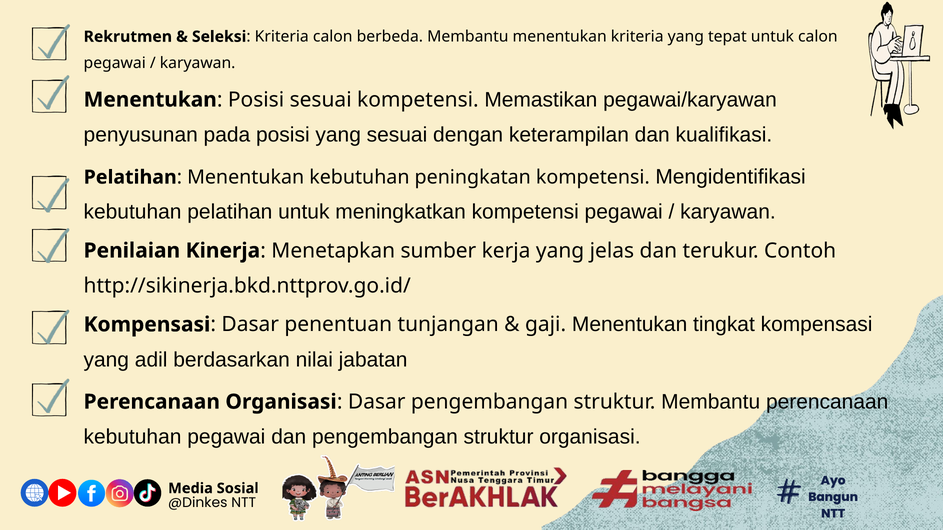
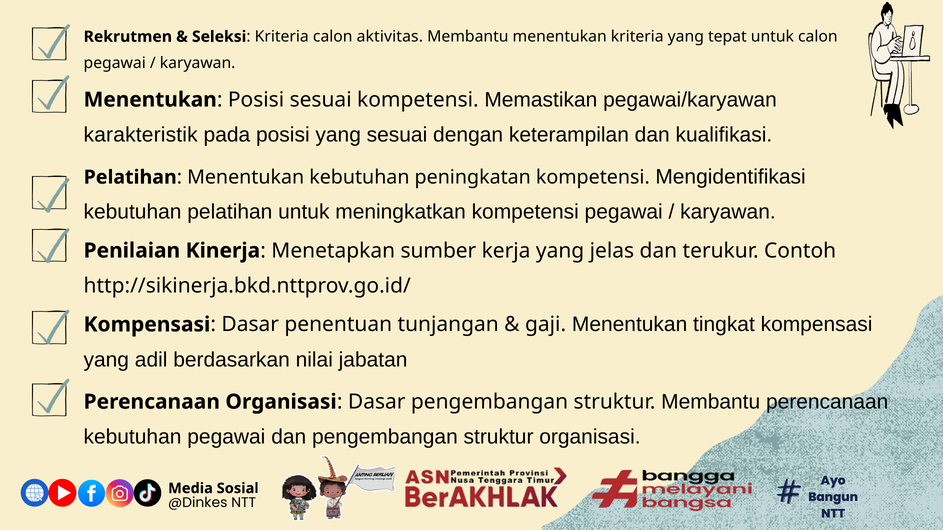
berbeda: berbeda -> aktivitas
penyusunan: penyusunan -> karakteristik
